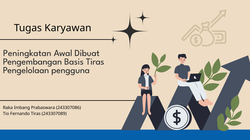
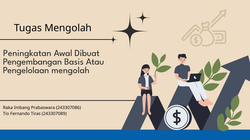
Tugas Karyawan: Karyawan -> Mengolah
Basis Tiras: Tiras -> Atau
Pengelolaan pengguna: pengguna -> mengolah
